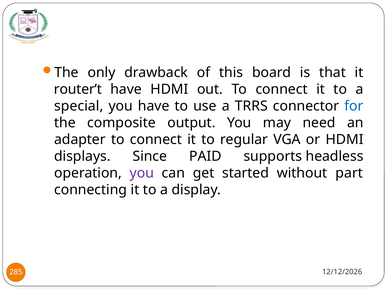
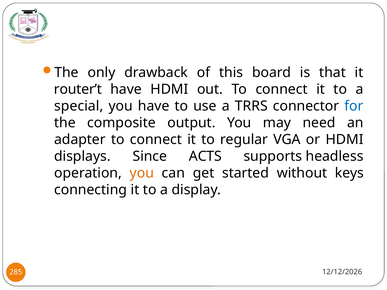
PAID: PAID -> ACTS
you at (142, 173) colour: purple -> orange
part: part -> keys
